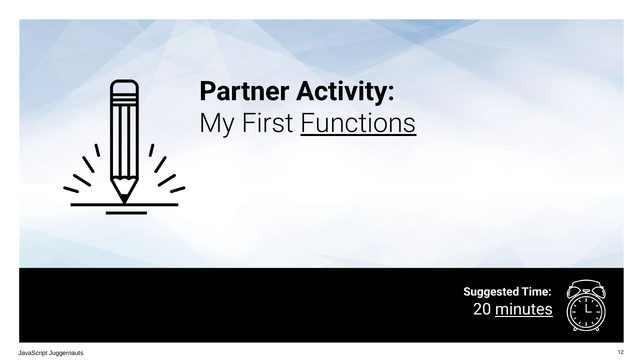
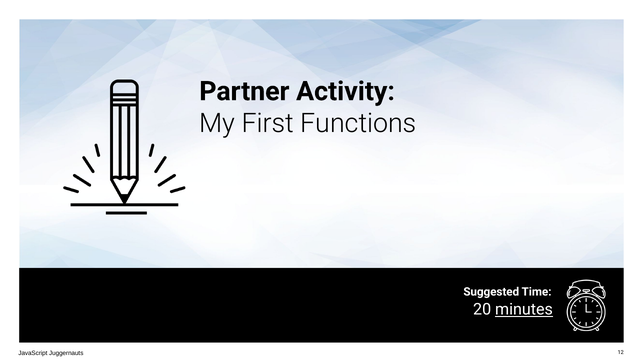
Functions underline: present -> none
